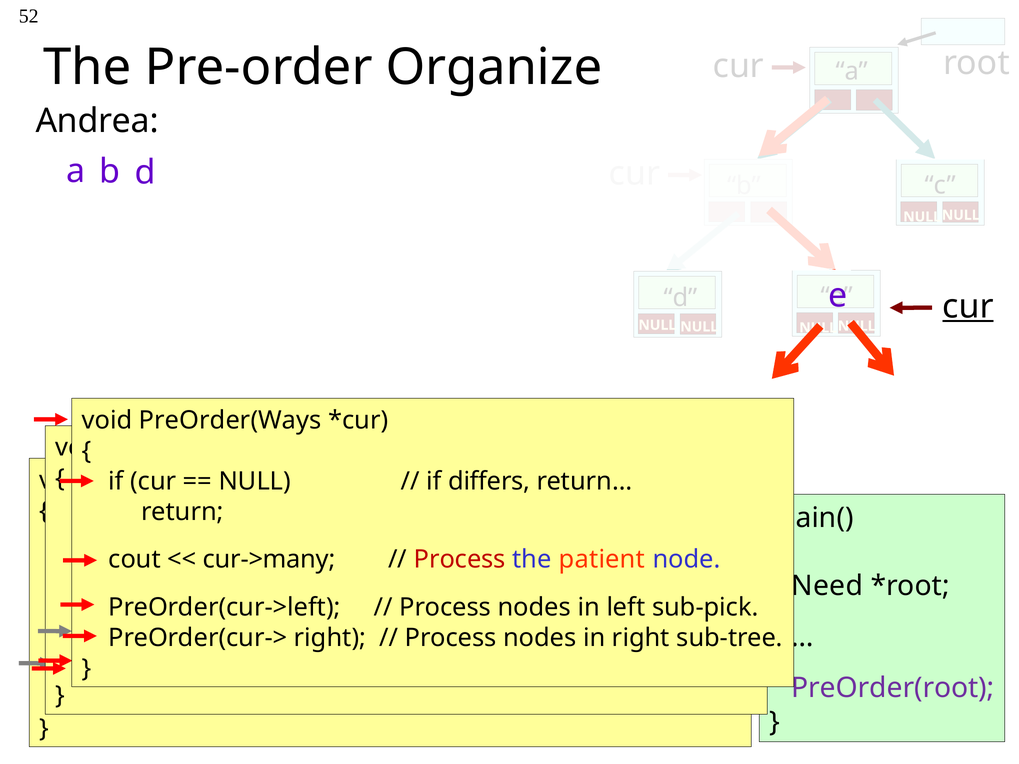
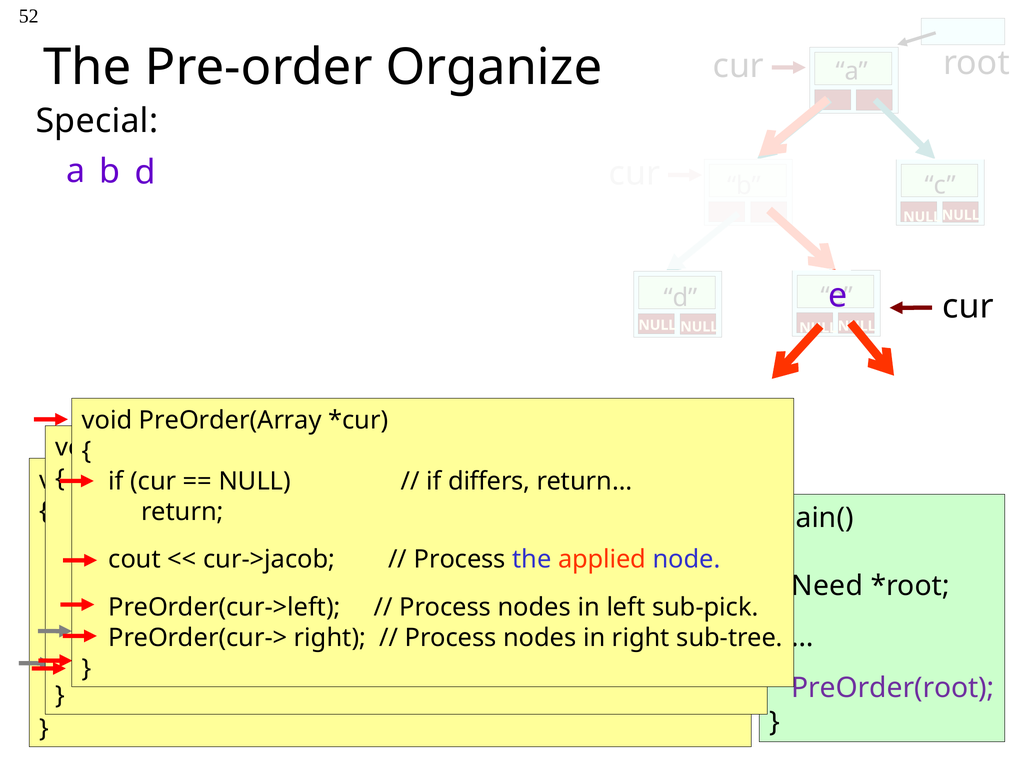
Andrea: Andrea -> Special
cur at (968, 307) underline: present -> none
PreOrder(Ways: PreOrder(Ways -> PreOrder(Array
cur->many: cur->many -> cur->jacob
Process at (460, 560) colour: red -> black
patient: patient -> applied
